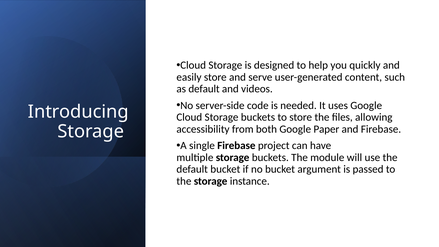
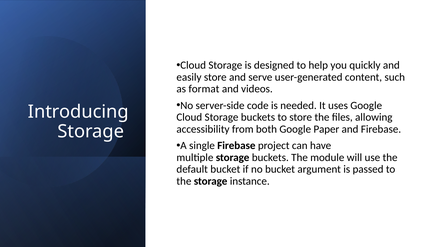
as default: default -> format
